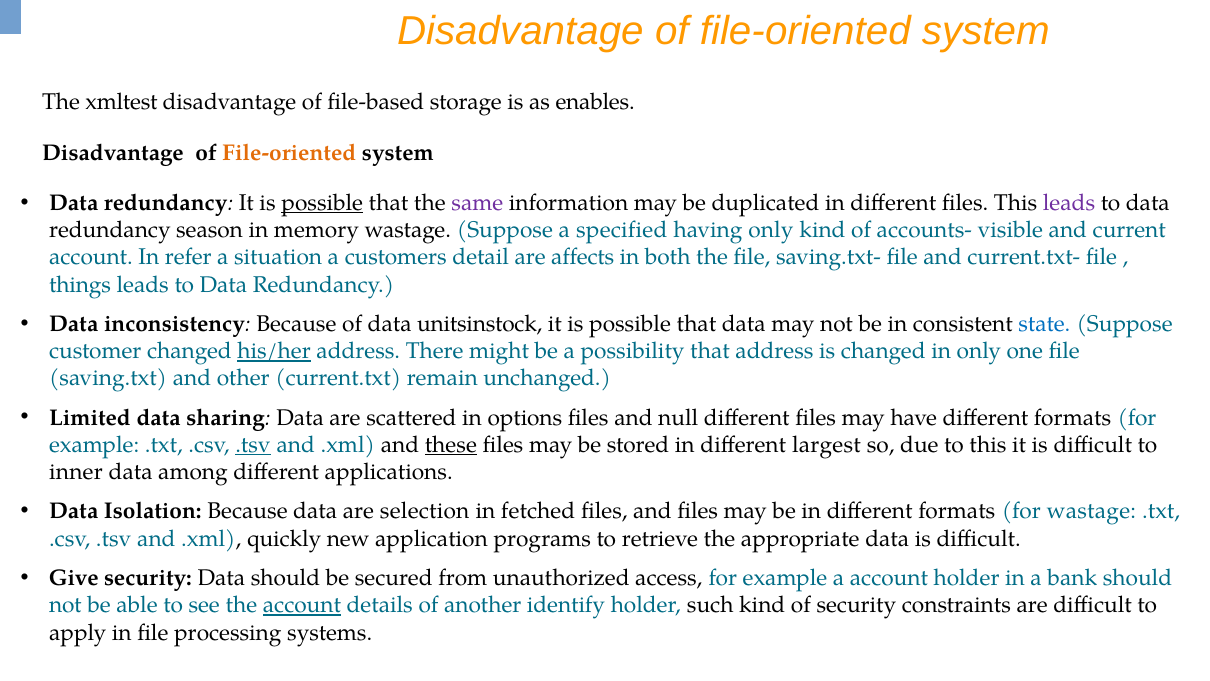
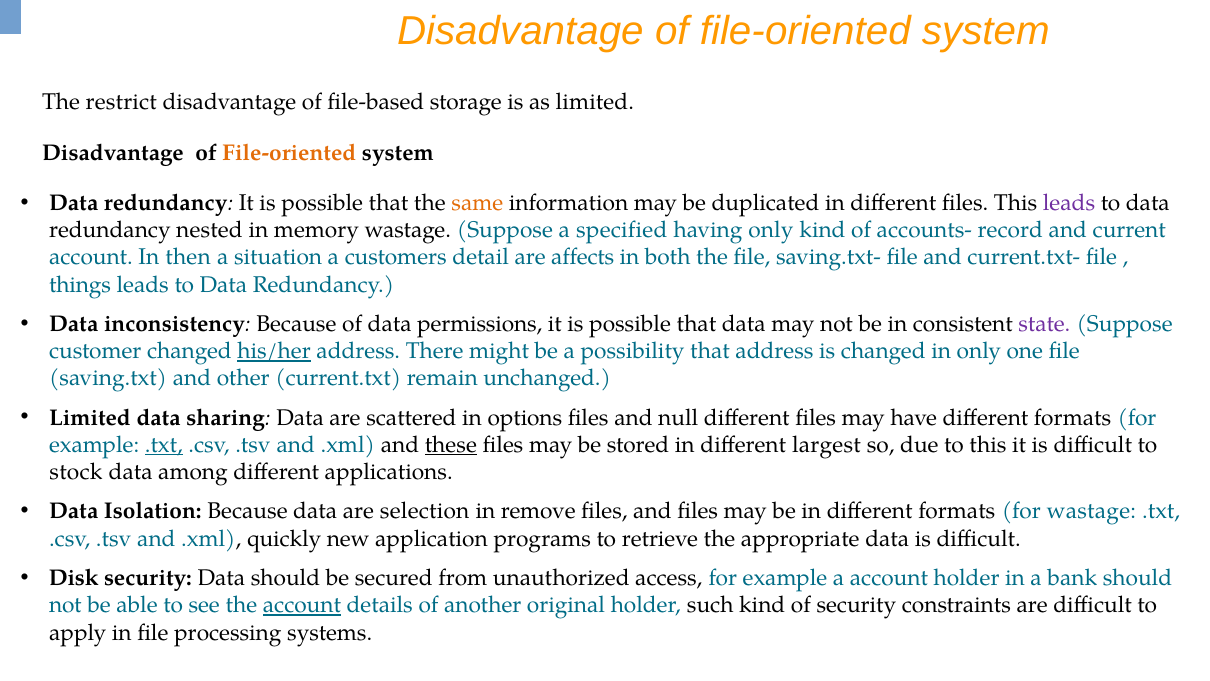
xmltest: xmltest -> restrict
as enables: enables -> limited
possible at (322, 203) underline: present -> none
same colour: purple -> orange
season: season -> nested
visible: visible -> record
refer: refer -> then
unitsinstock: unitsinstock -> permissions
state colour: blue -> purple
.txt at (164, 445) underline: none -> present
.tsv at (253, 445) underline: present -> none
inner: inner -> stock
fetched: fetched -> remove
Give: Give -> Disk
identify: identify -> original
